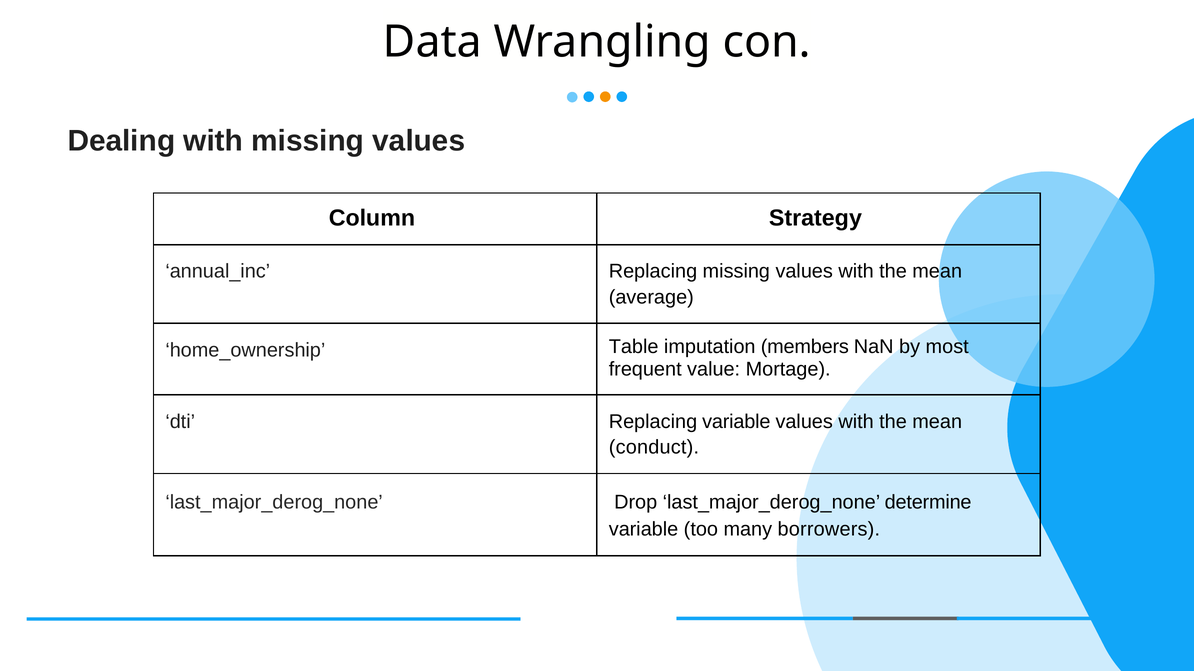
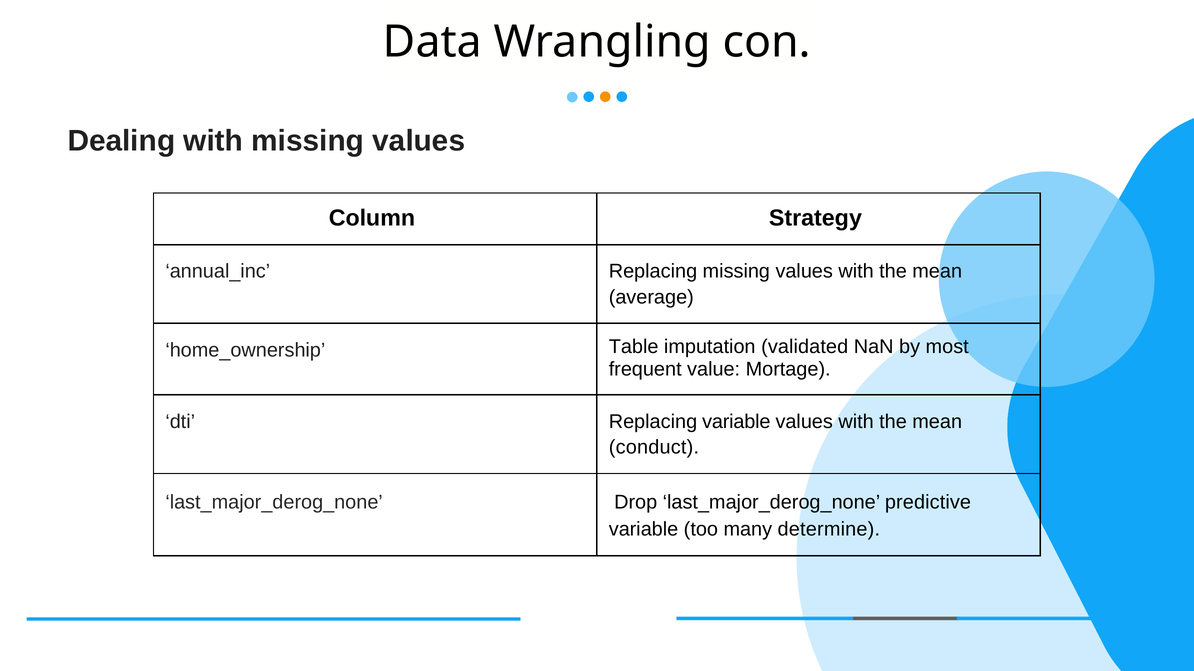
members: members -> validated
determine: determine -> predictive
borrowers: borrowers -> determine
